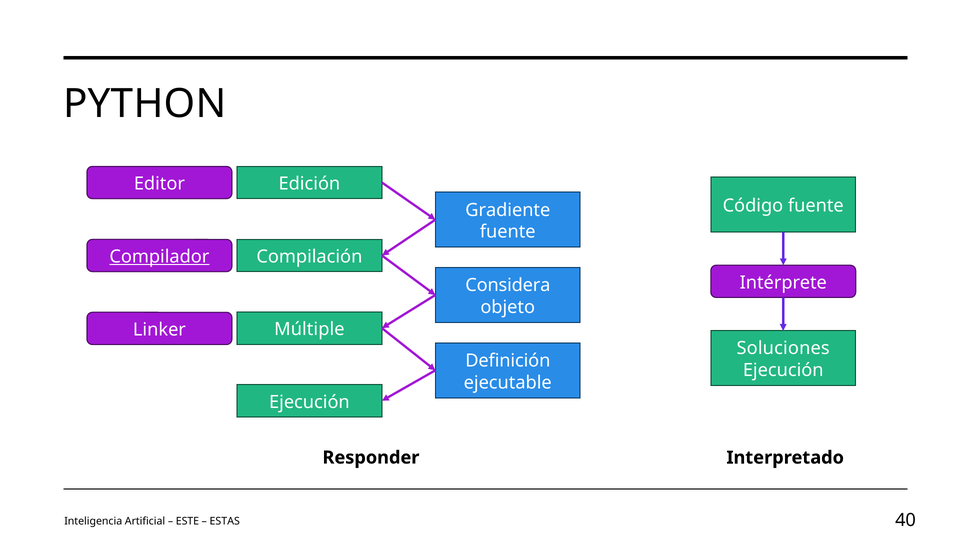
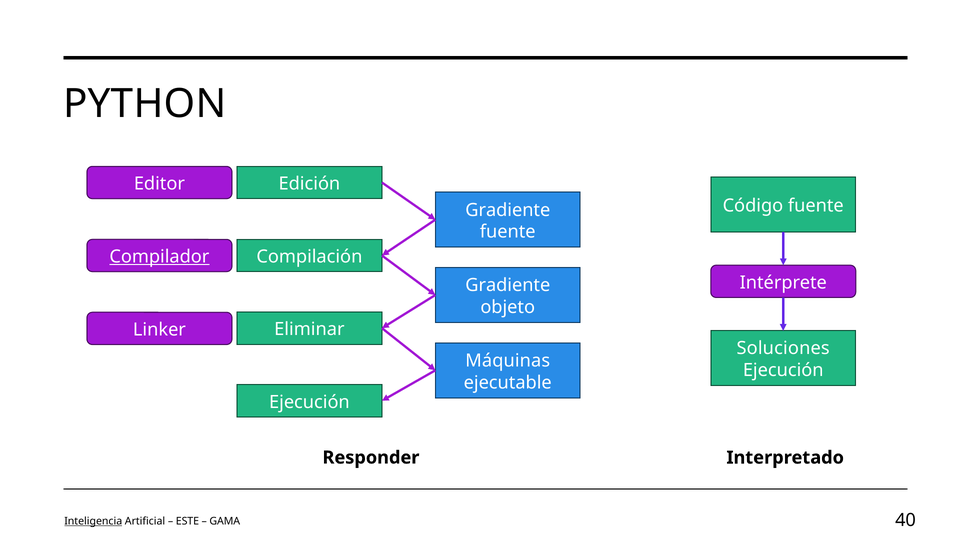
Considera at (508, 285): Considera -> Gradiente
Múltiple: Múltiple -> Eliminar
Definición: Definición -> Máquinas
Inteligencia underline: none -> present
ESTAS: ESTAS -> GAMA
